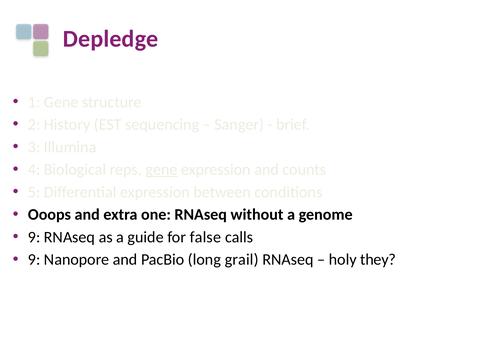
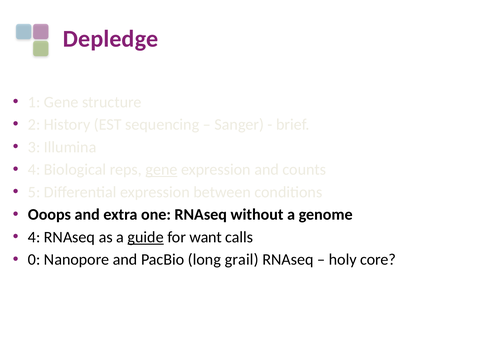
9 at (34, 237): 9 -> 4
guide underline: none -> present
false: false -> want
9 at (34, 259): 9 -> 0
they: they -> core
